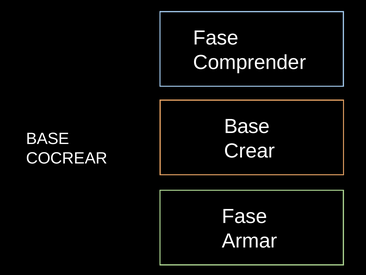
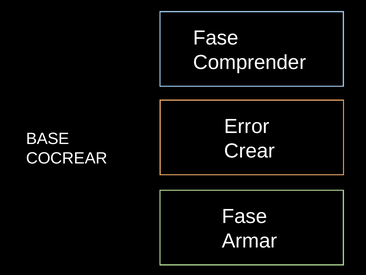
Base at (247, 126): Base -> Error
